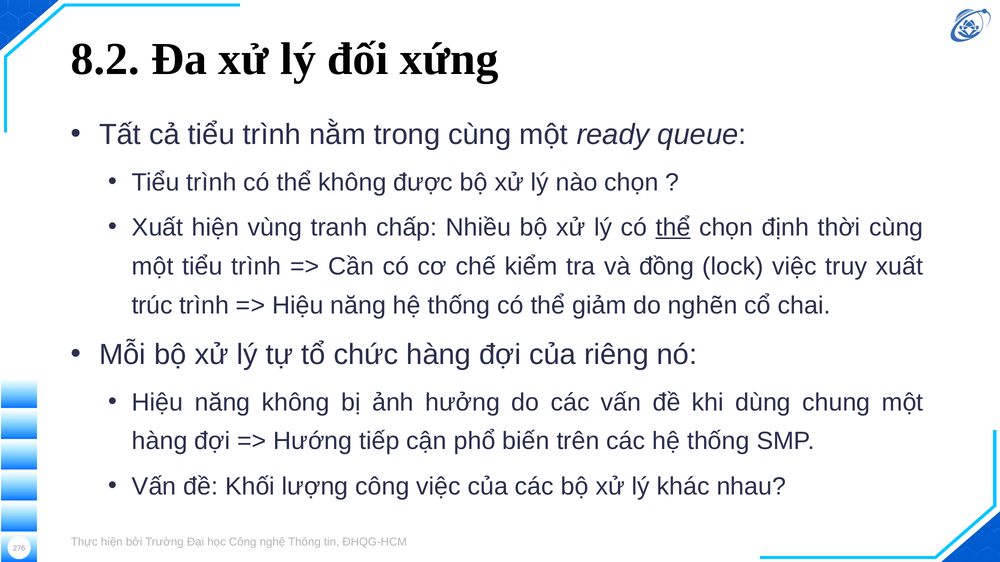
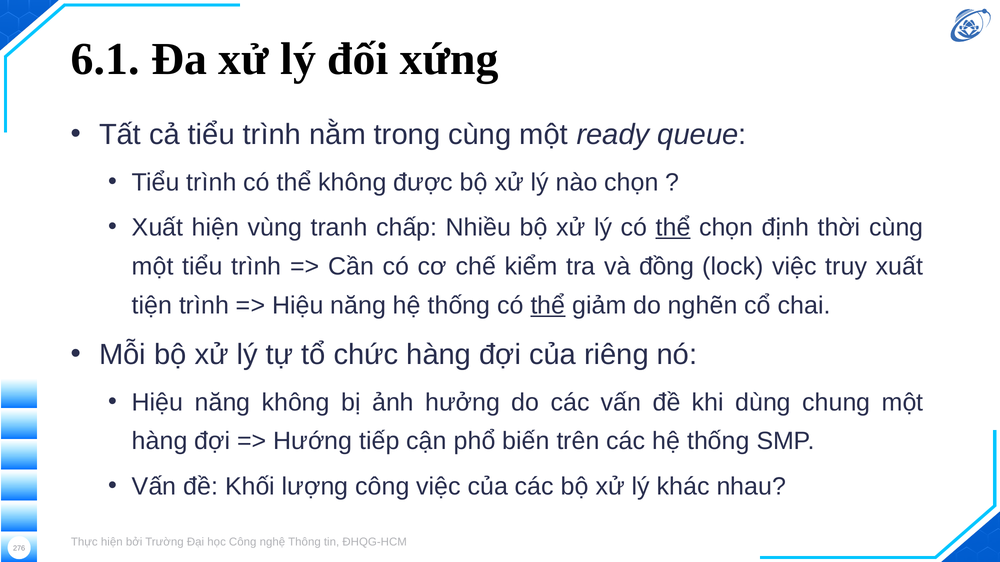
8.2: 8.2 -> 6.1
trúc: trúc -> tiện
thể at (548, 306) underline: none -> present
